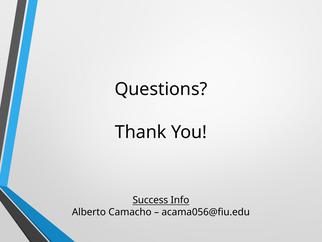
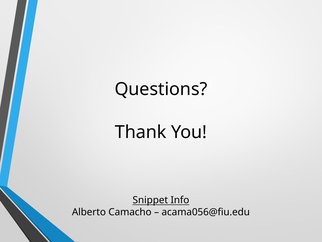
Success: Success -> Snippet
